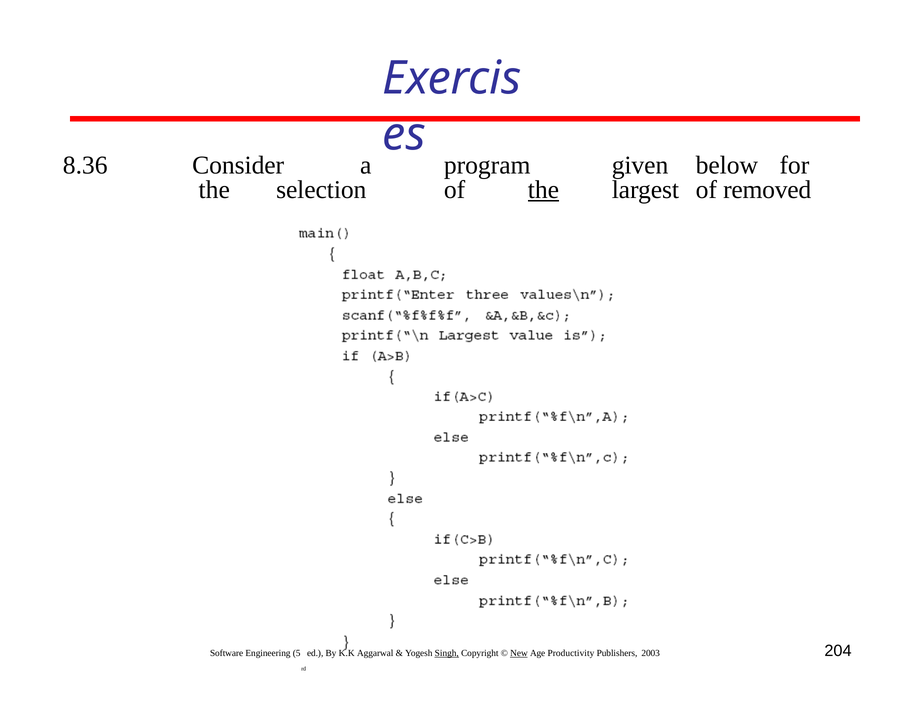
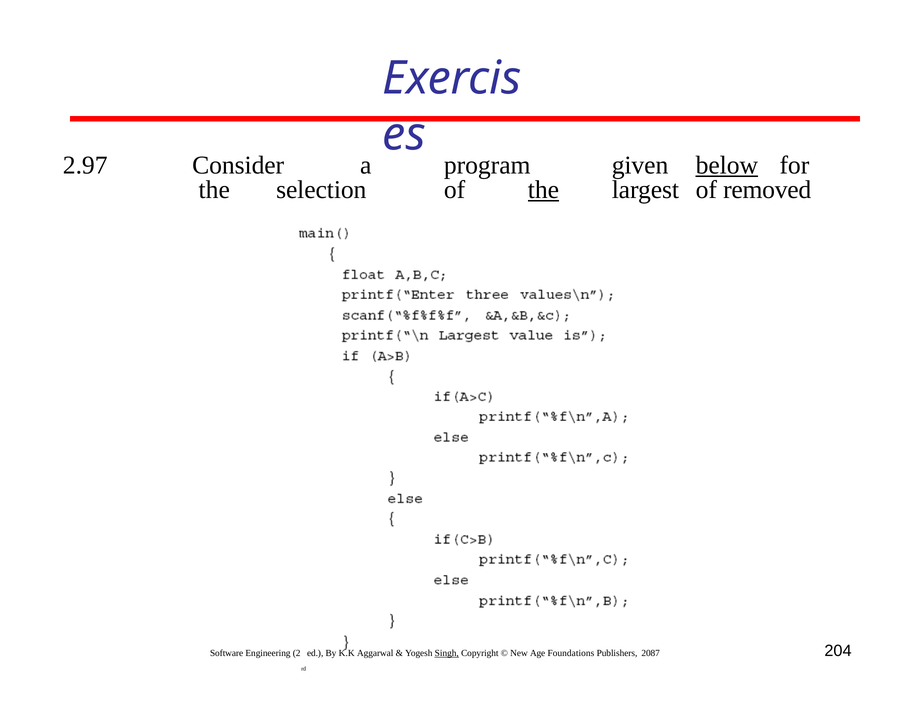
8.36: 8.36 -> 2.97
below underline: none -> present
5: 5 -> 2
New underline: present -> none
Productivity: Productivity -> Foundations
2003: 2003 -> 2087
